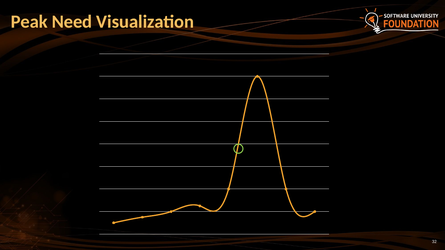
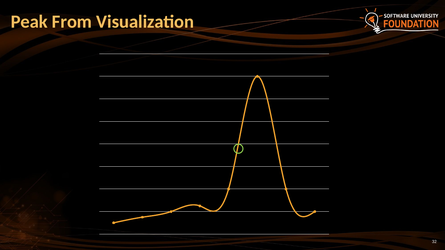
Need: Need -> From
